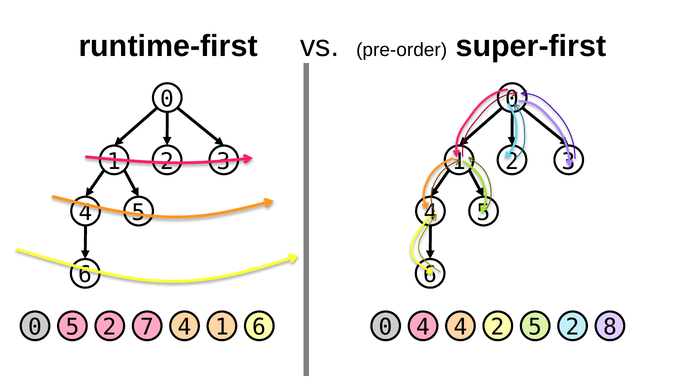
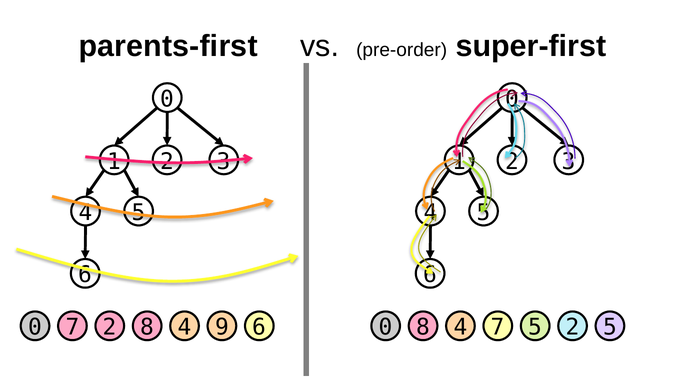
runtime-first: runtime-first -> parents-first
0 5: 5 -> 7
2 7: 7 -> 8
4 1: 1 -> 9
0 4: 4 -> 8
4 2: 2 -> 7
2 8: 8 -> 5
